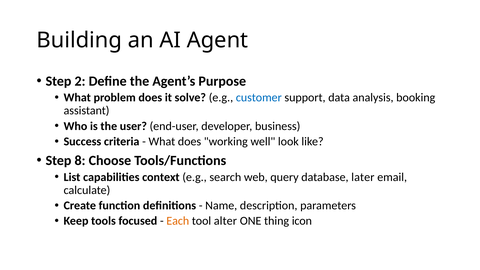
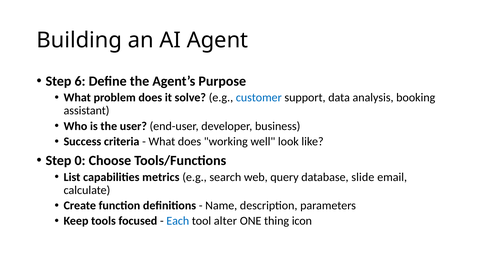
2: 2 -> 6
8: 8 -> 0
context: context -> metrics
later: later -> slide
Each colour: orange -> blue
